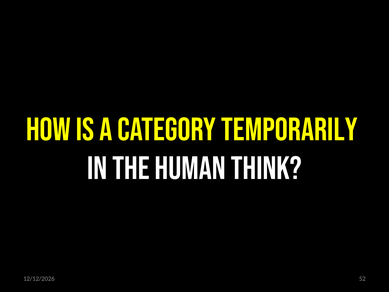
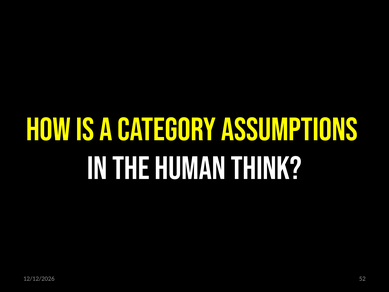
TEMPORARILY: TEMPORARILY -> ASSUMPTIONS
